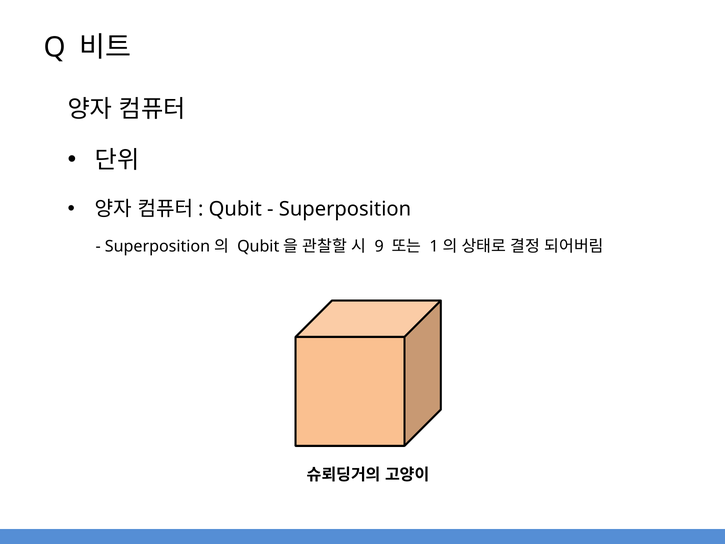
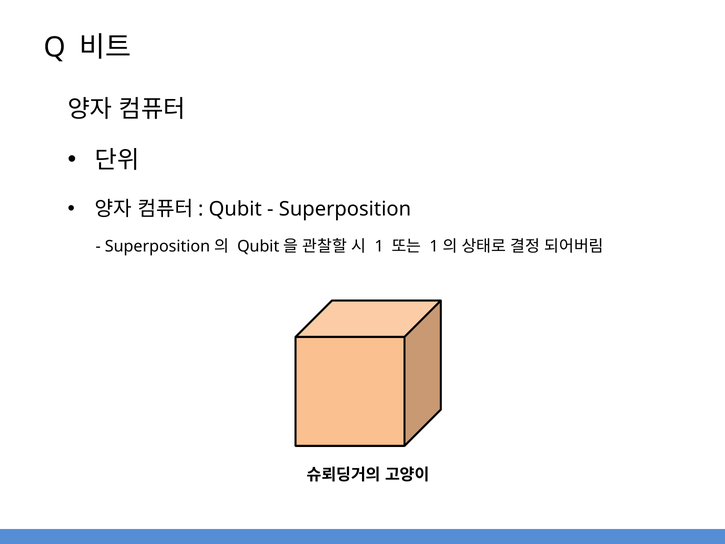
9: 9 -> 1
